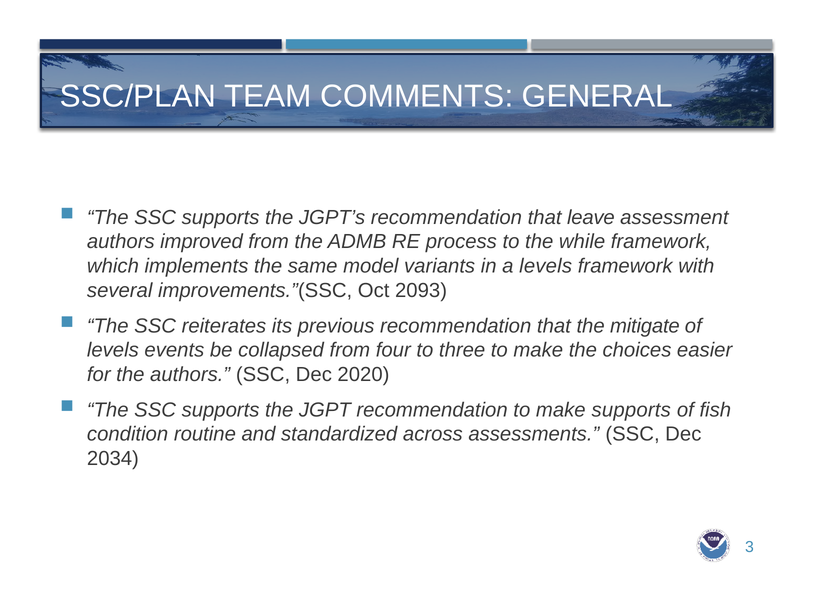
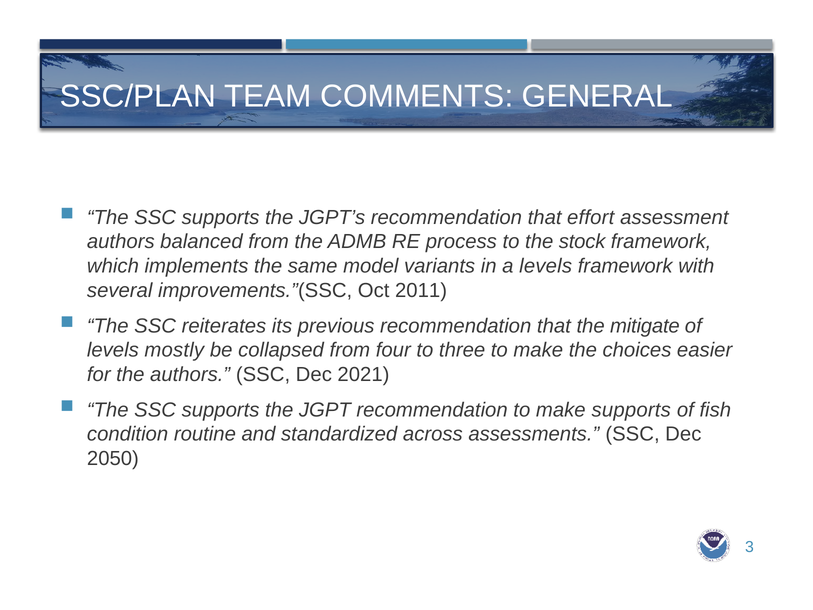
leave: leave -> effort
improved: improved -> balanced
while: while -> stock
2093: 2093 -> 2011
events: events -> mostly
2020: 2020 -> 2021
2034: 2034 -> 2050
